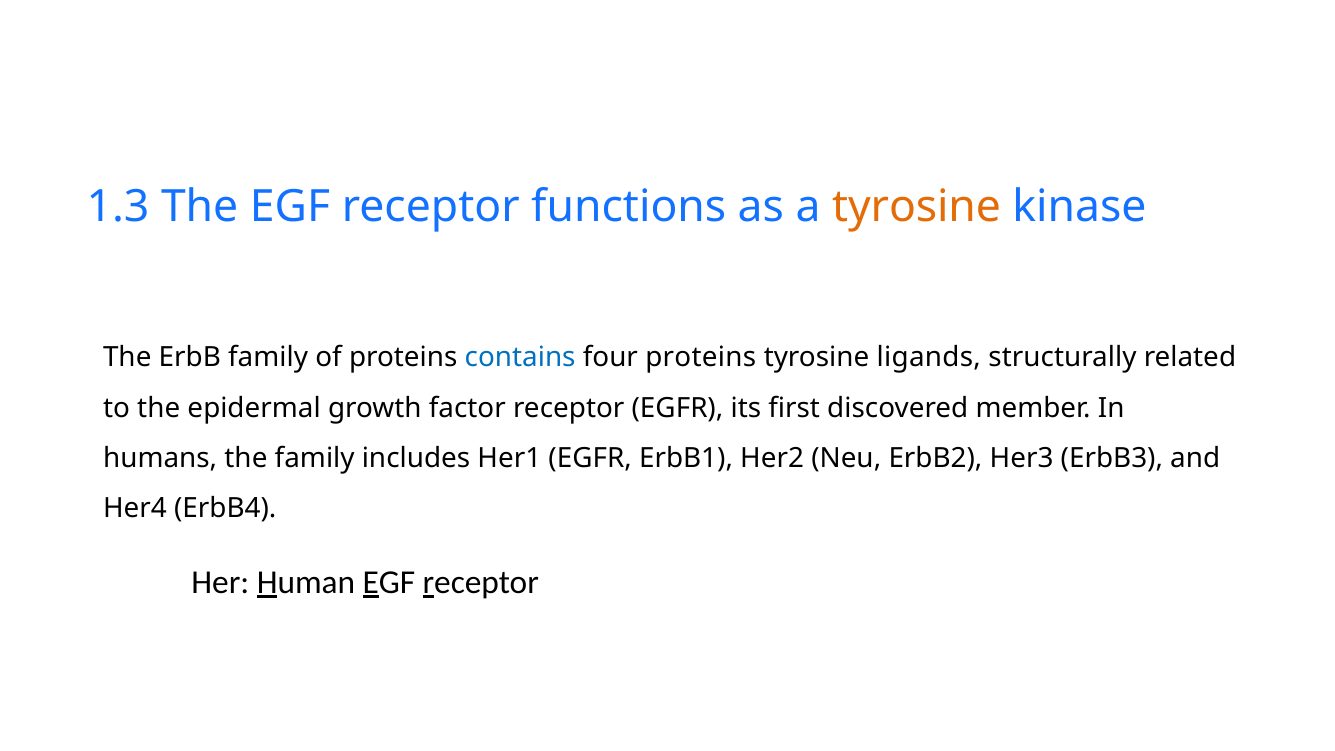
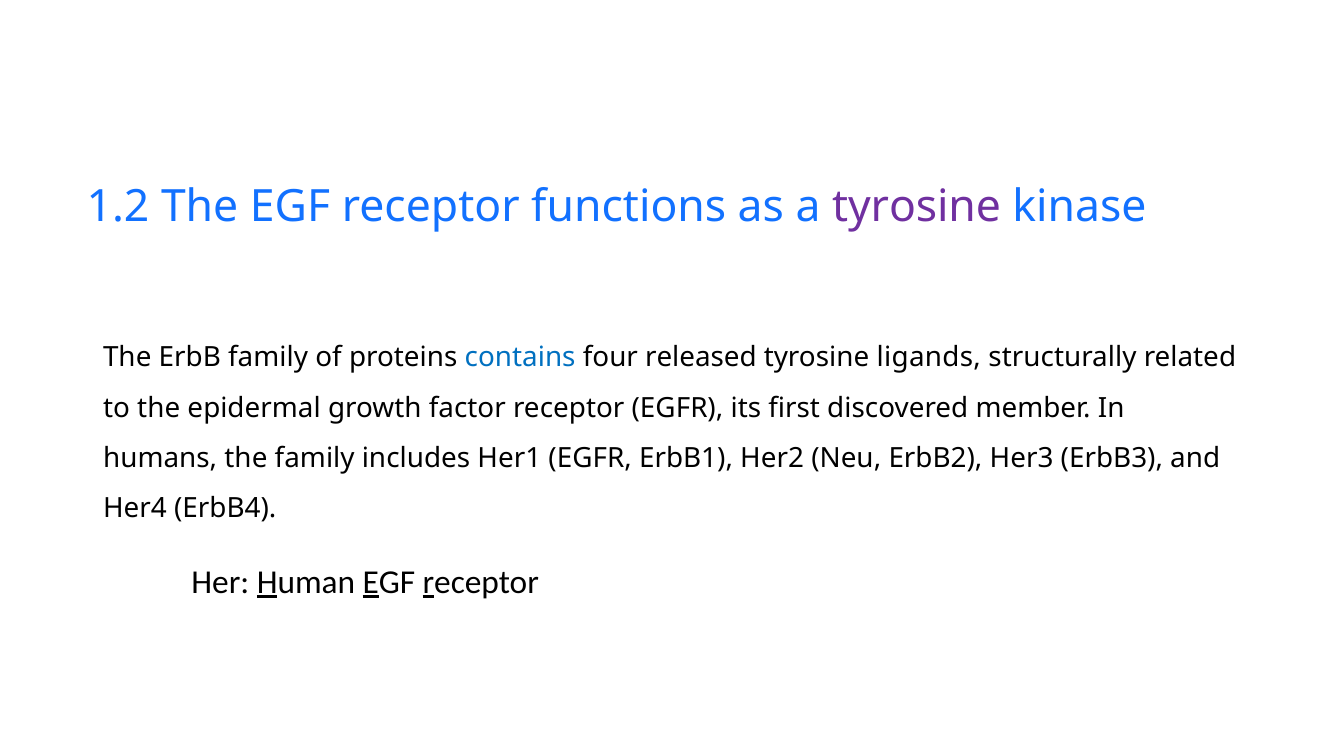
1.3: 1.3 -> 1.2
tyrosine at (917, 207) colour: orange -> purple
four proteins: proteins -> released
